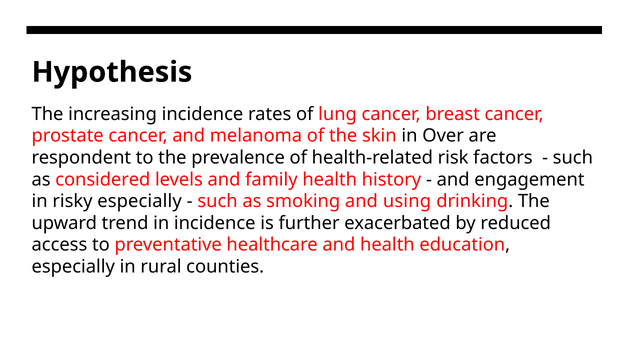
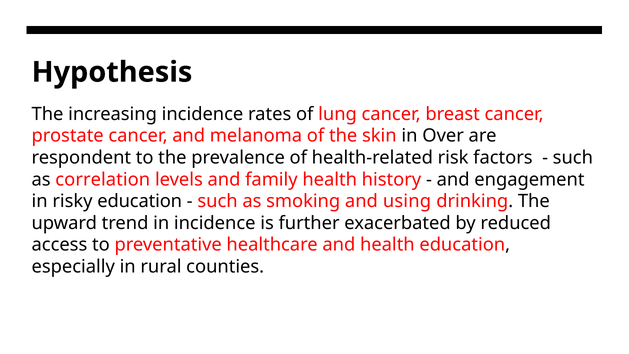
considered: considered -> correlation
risky especially: especially -> education
